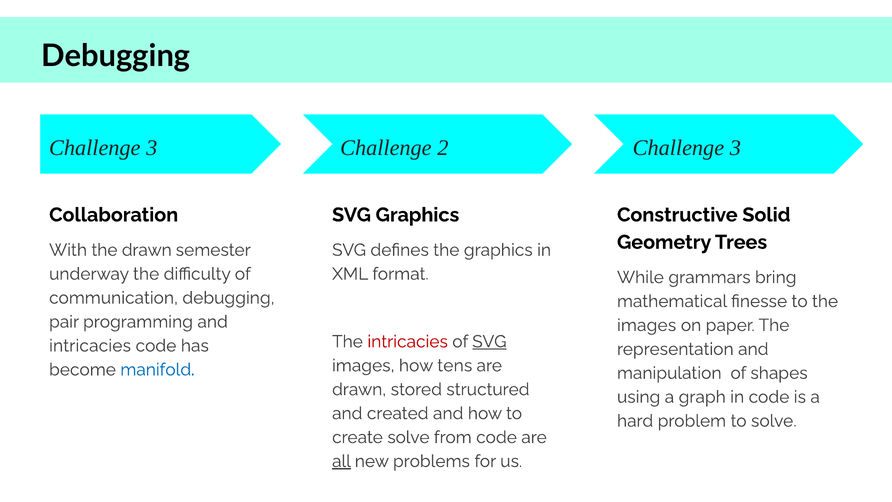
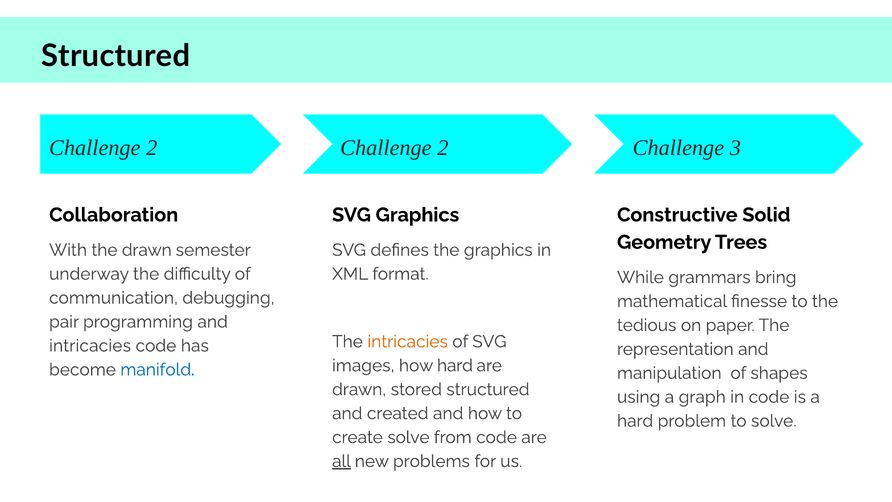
Debugging at (116, 56): Debugging -> Structured
3 at (152, 148): 3 -> 2
images at (647, 325): images -> tedious
intricacies at (408, 341) colour: red -> orange
SVG at (489, 341) underline: present -> none
how tens: tens -> hard
